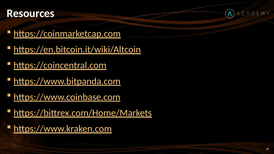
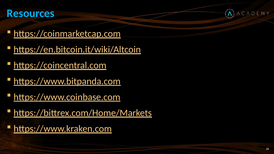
Resources colour: white -> light blue
